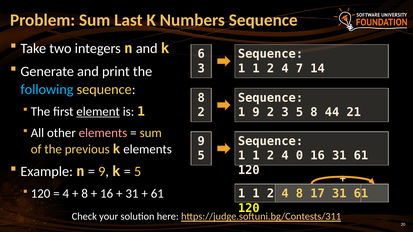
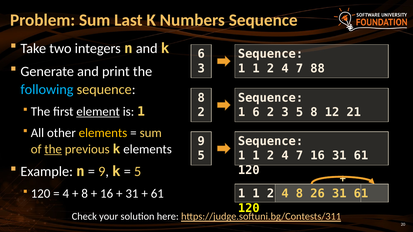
14: 14 -> 88
1 9: 9 -> 6
44: 44 -> 12
elements at (103, 133) colour: pink -> yellow
the at (53, 149) underline: none -> present
0 at (299, 156): 0 -> 7
17: 17 -> 26
